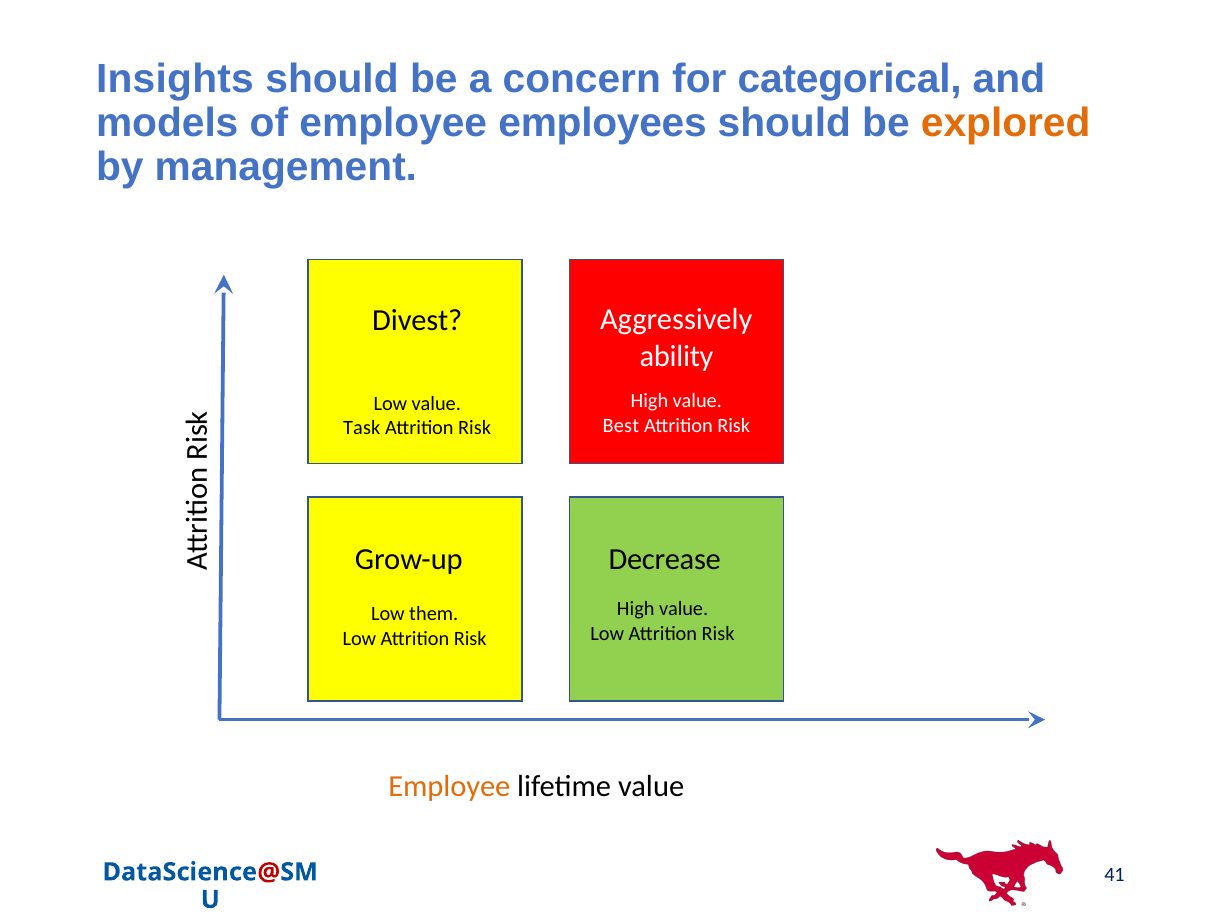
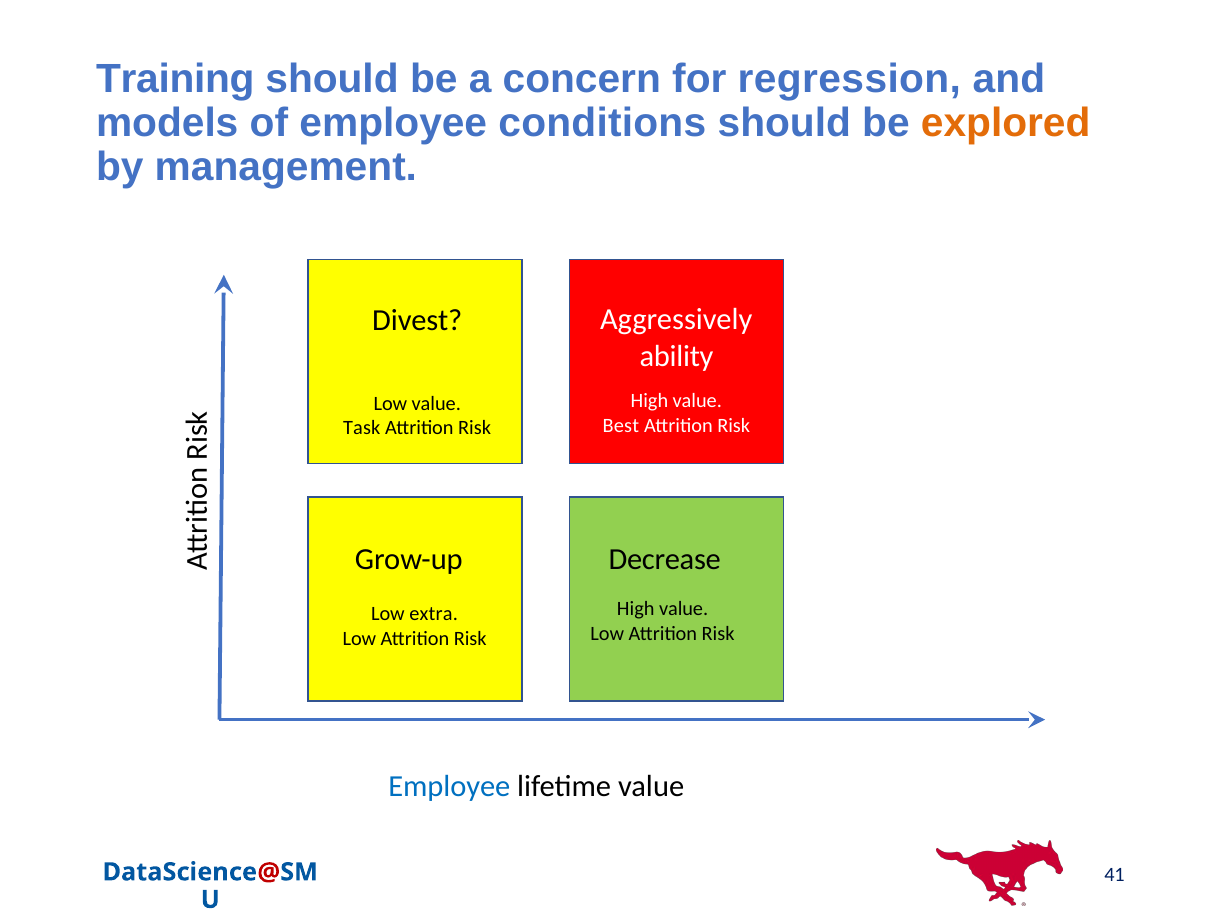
Insights: Insights -> Training
categorical: categorical -> regression
employees: employees -> conditions
them: them -> extra
Employee at (449, 786) colour: orange -> blue
